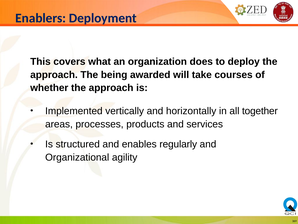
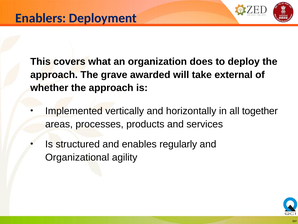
being: being -> grave
courses: courses -> external
